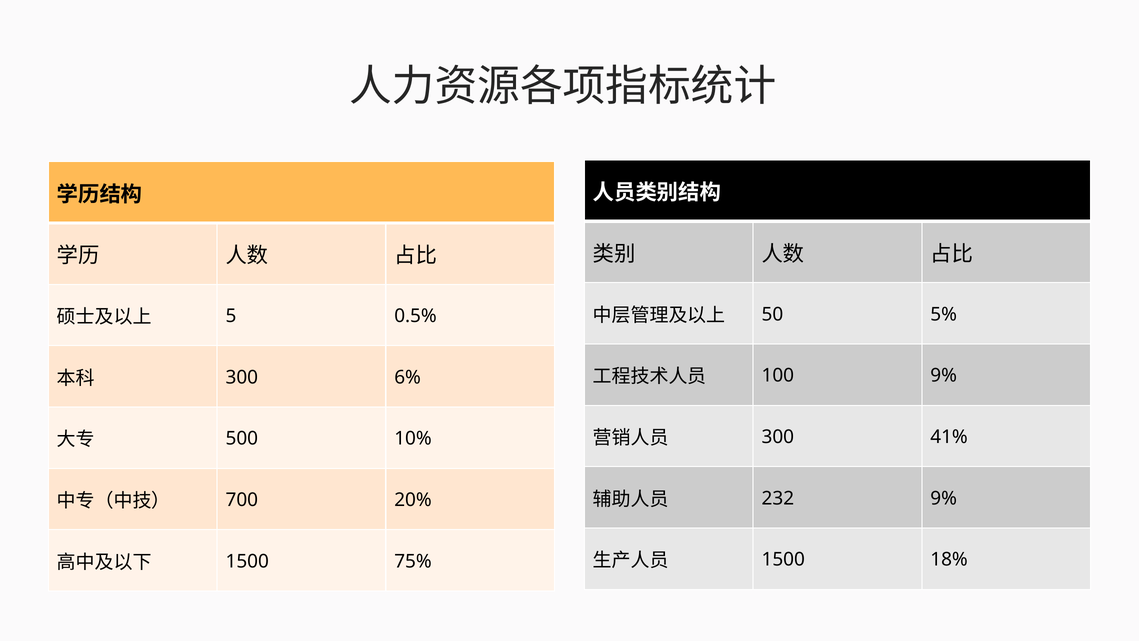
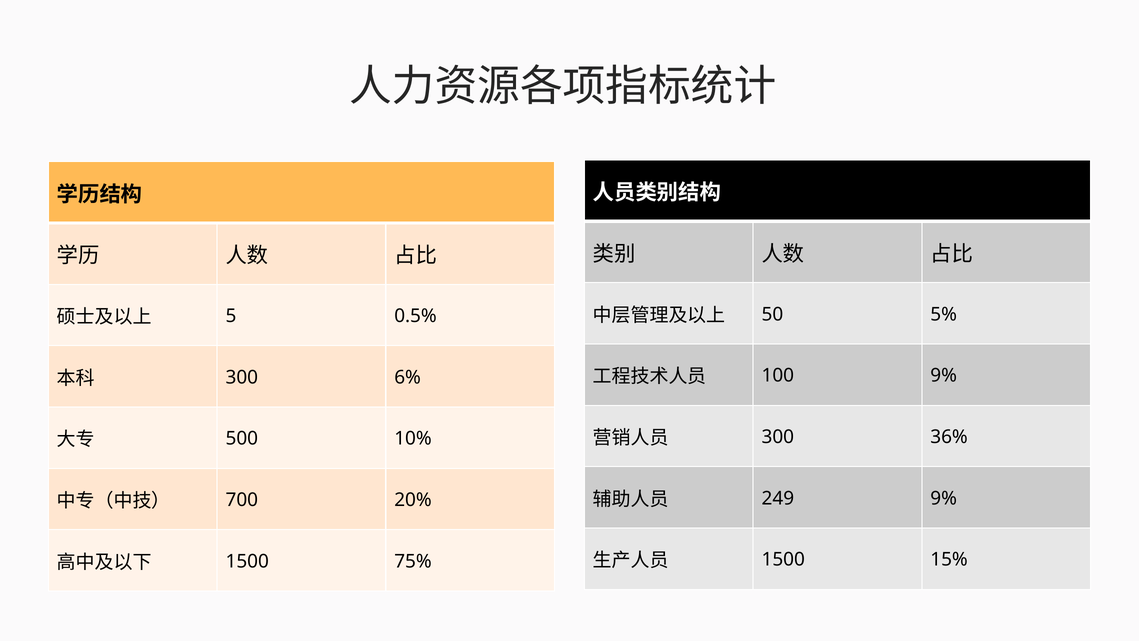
41%: 41% -> 36%
232: 232 -> 249
18%: 18% -> 15%
